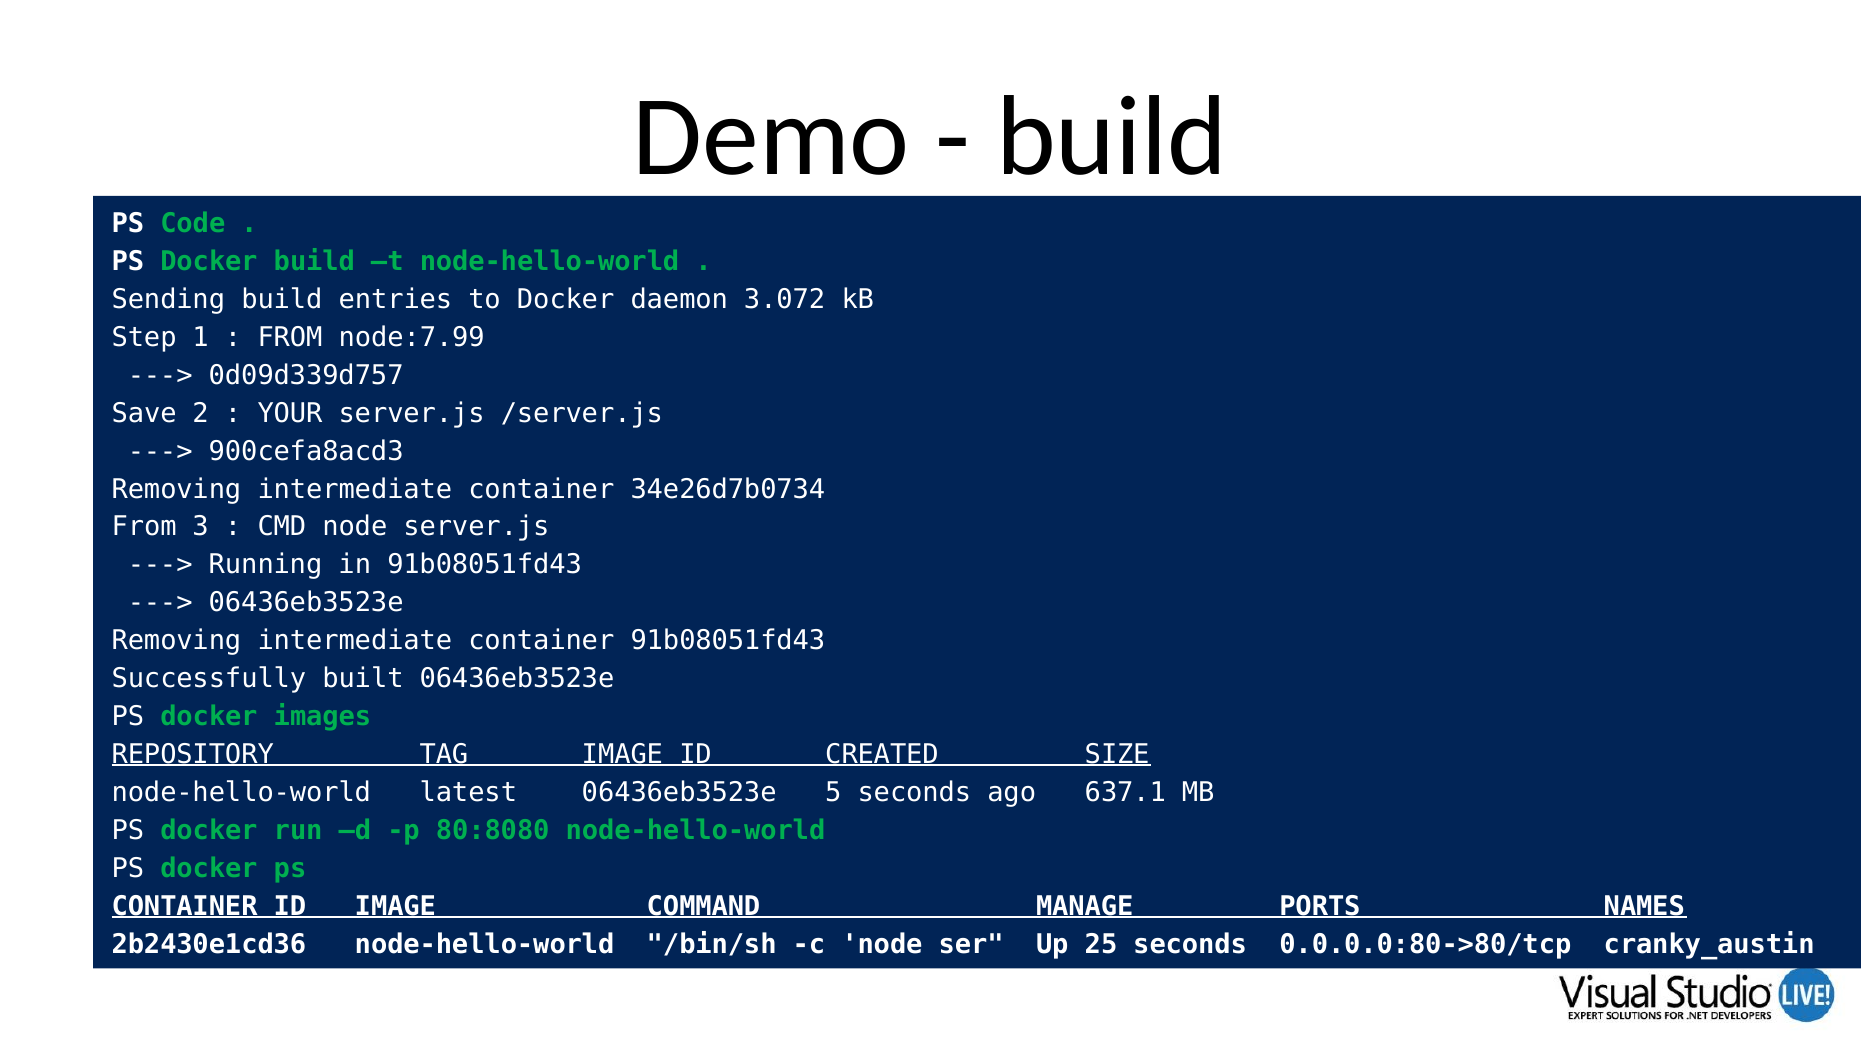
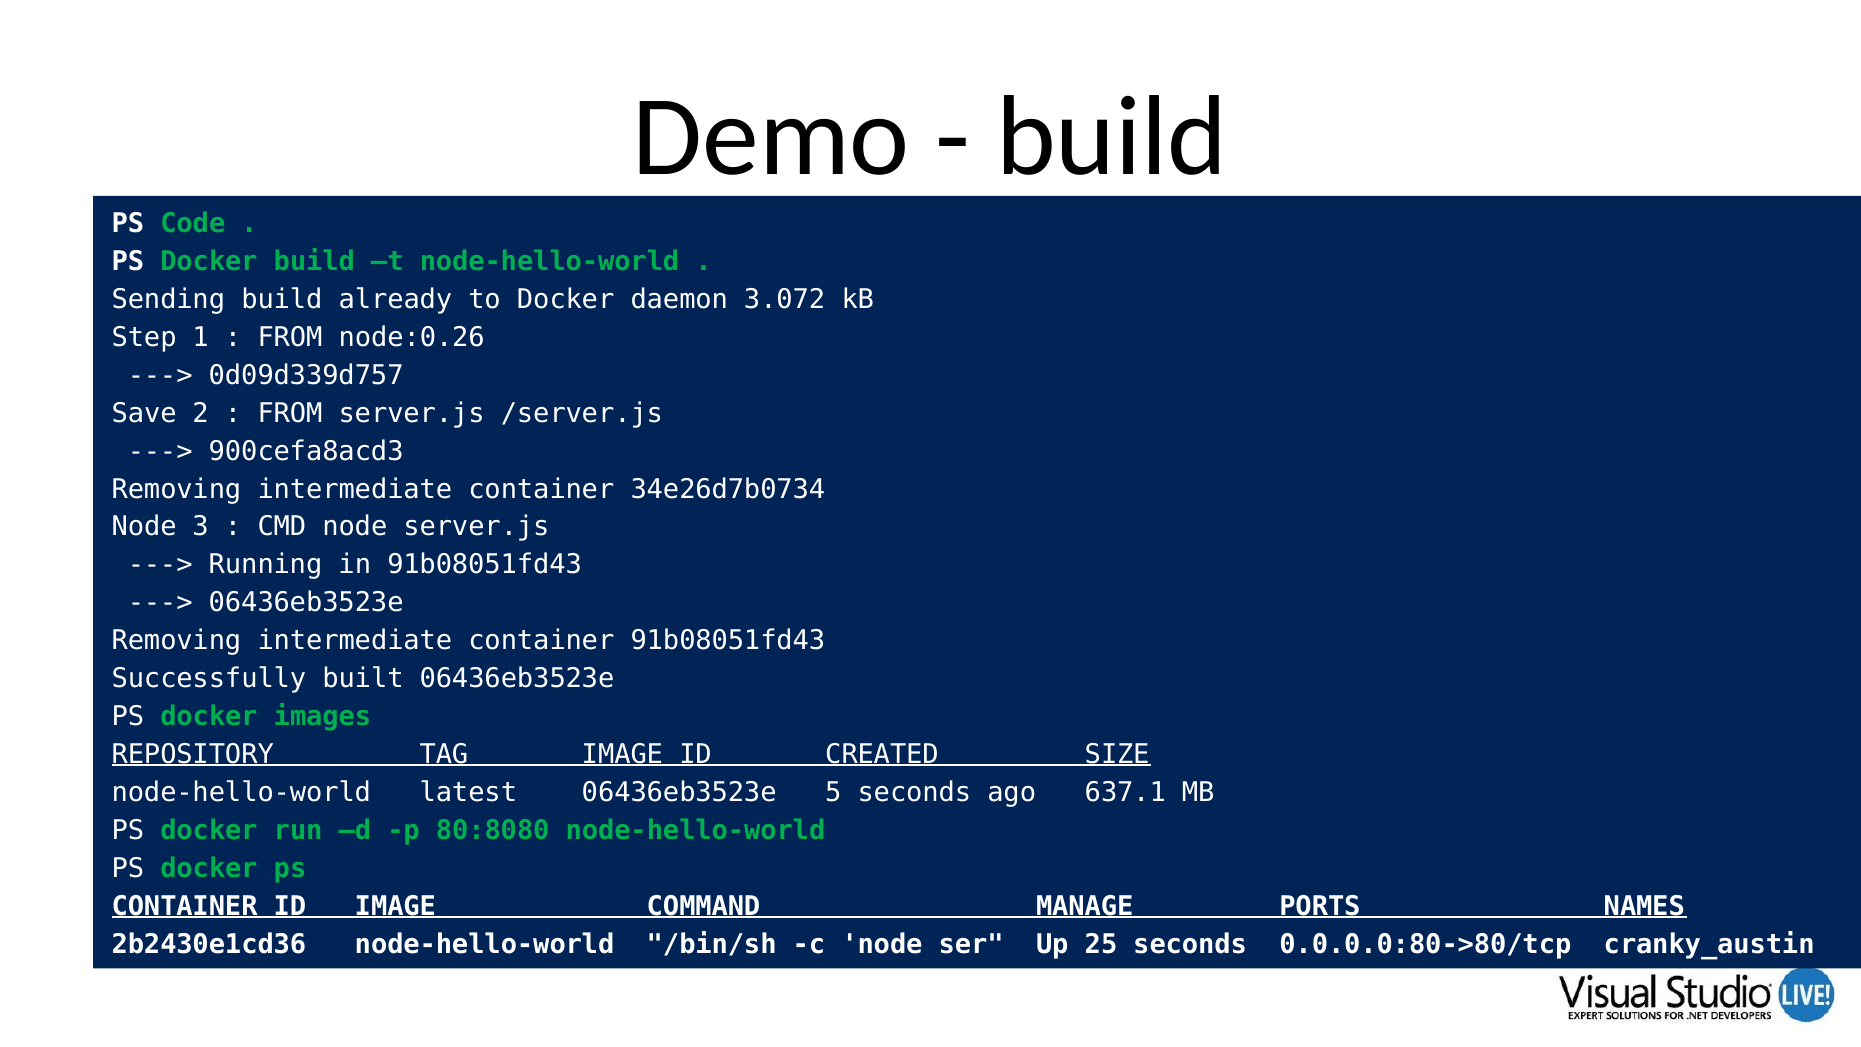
entries: entries -> already
node:7.99: node:7.99 -> node:0.26
YOUR at (290, 413): YOUR -> FROM
From at (144, 527): From -> Node
